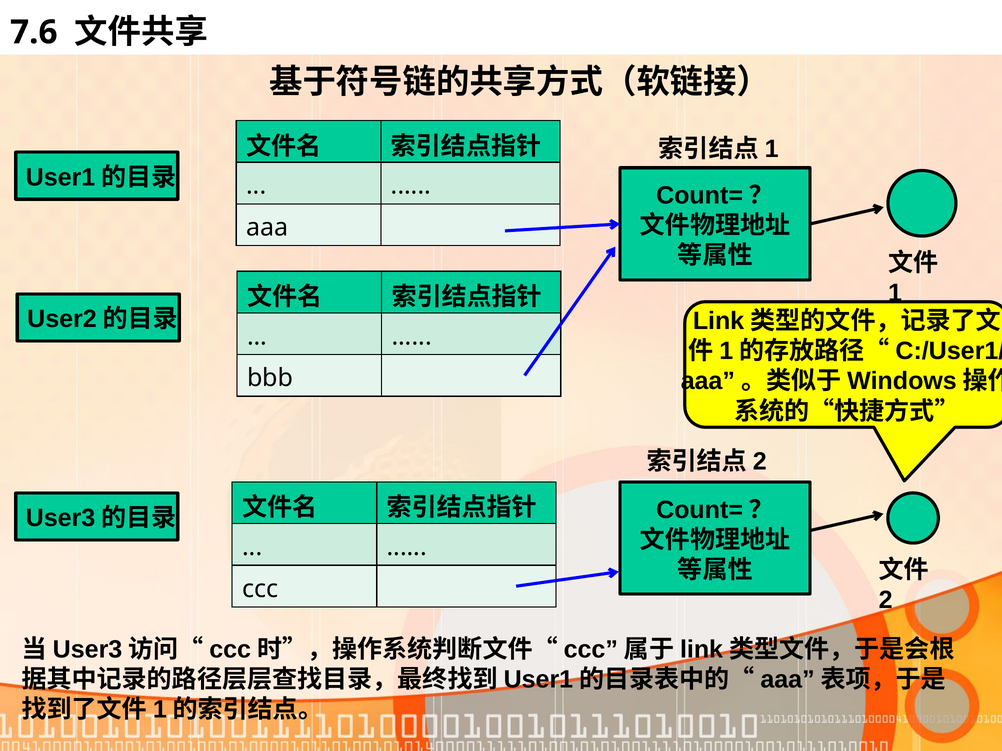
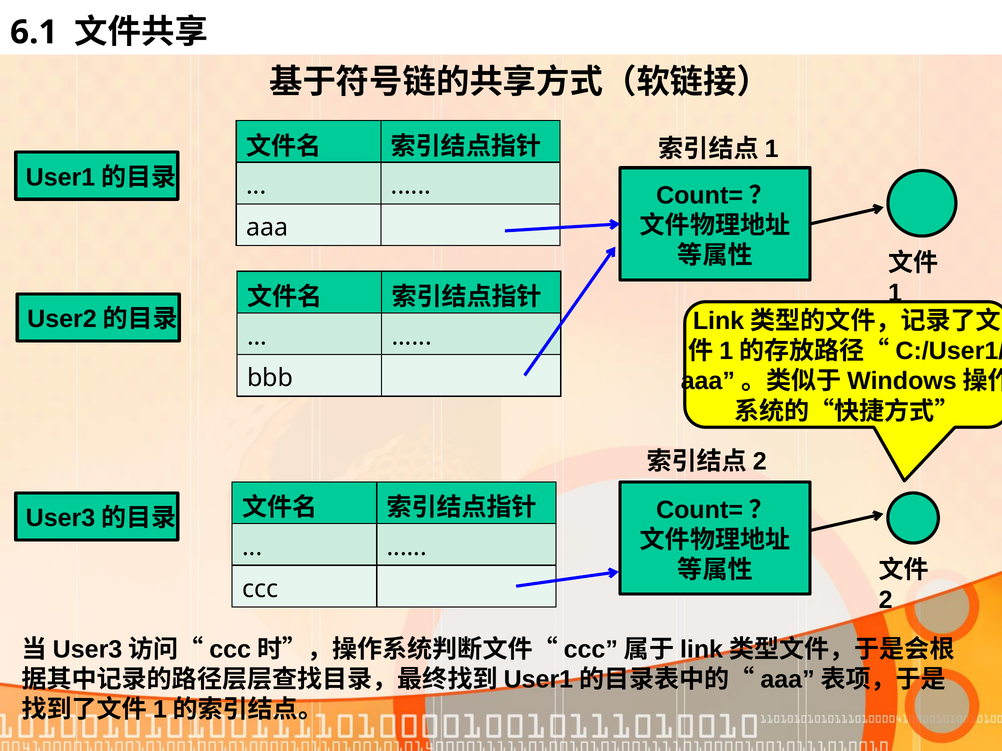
7.6: 7.6 -> 6.1
